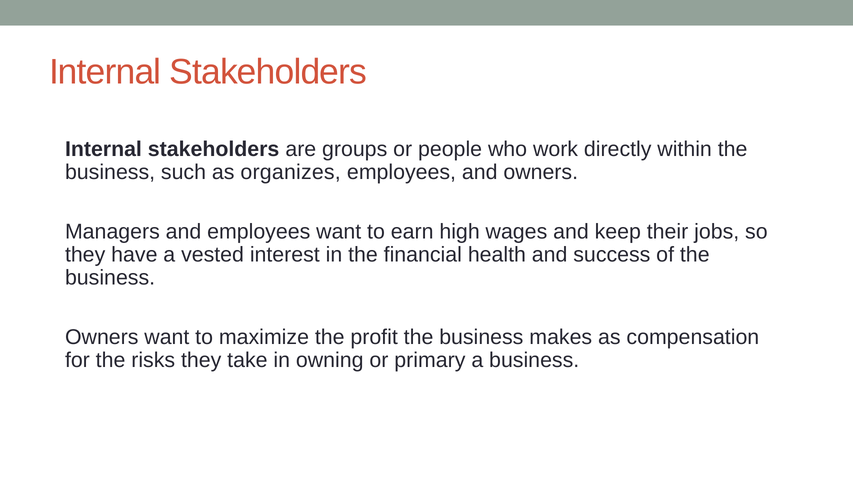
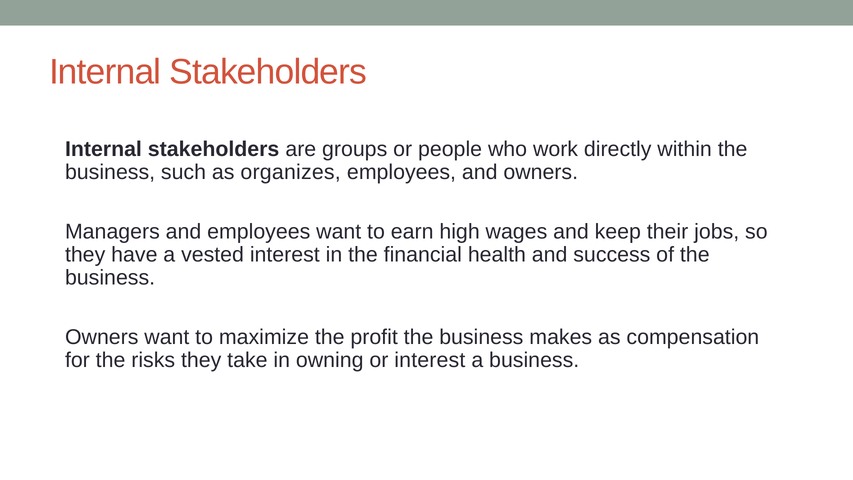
or primary: primary -> interest
